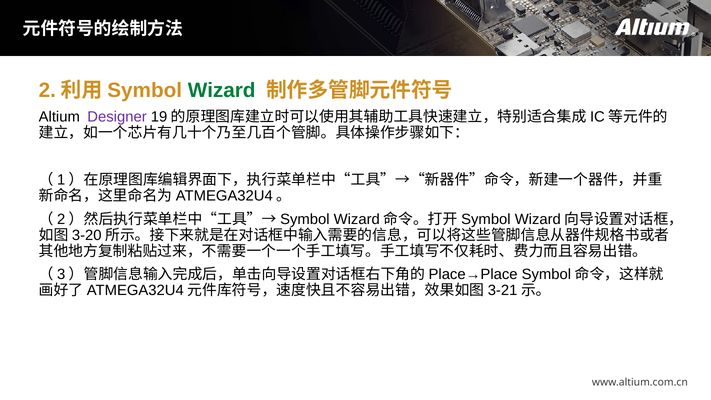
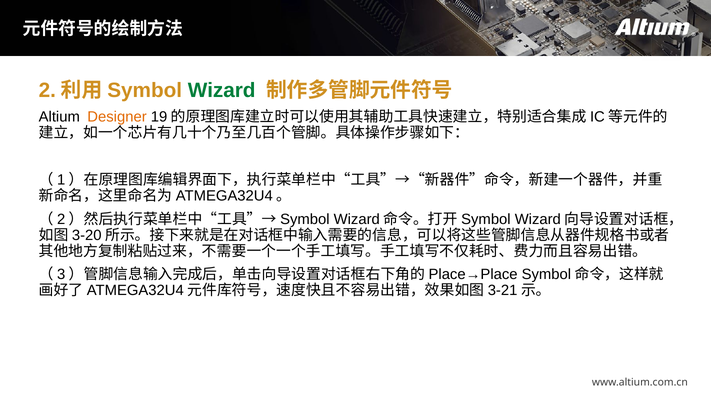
Designer colour: purple -> orange
